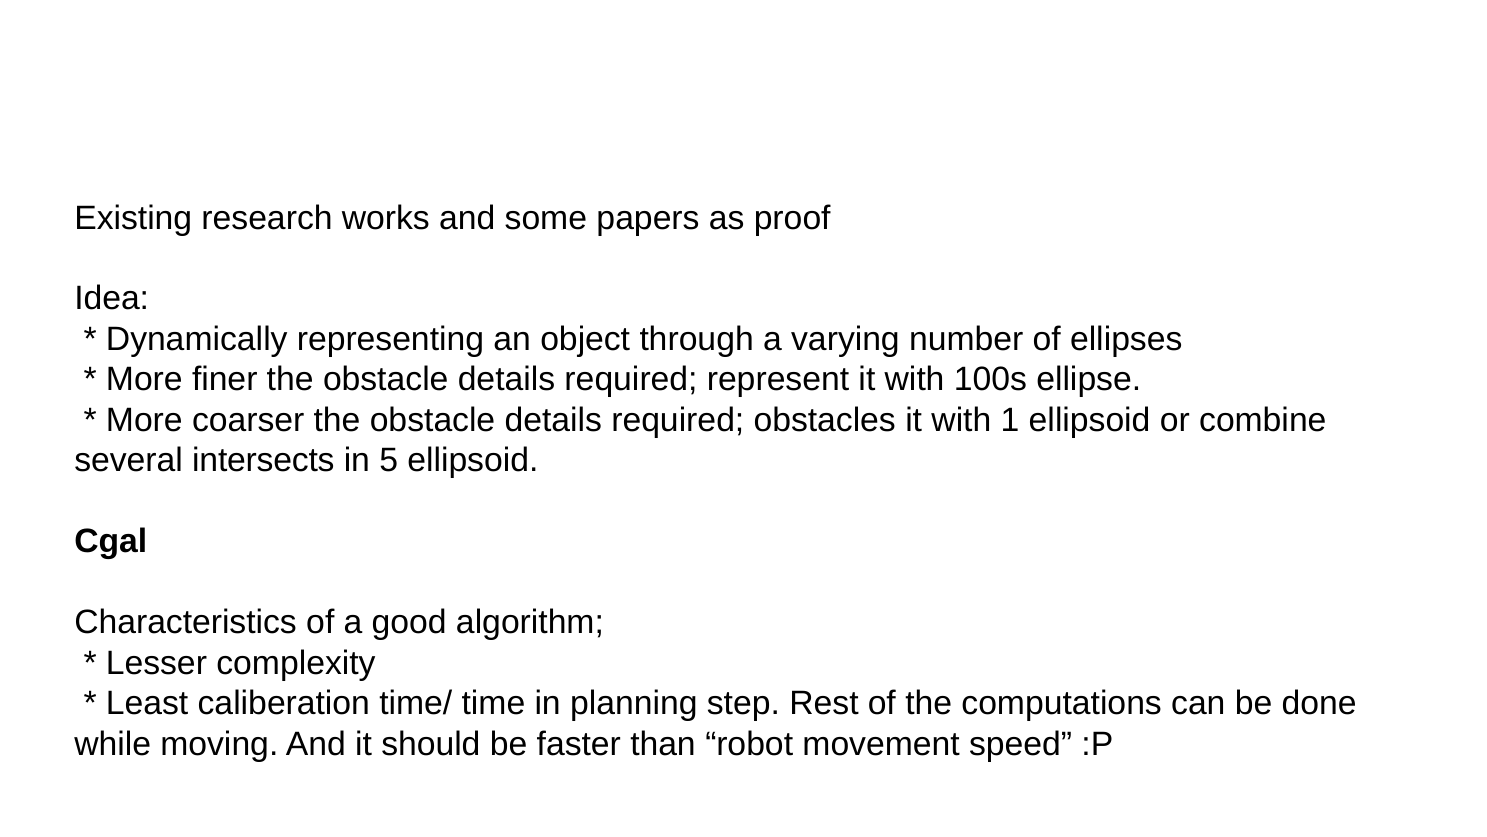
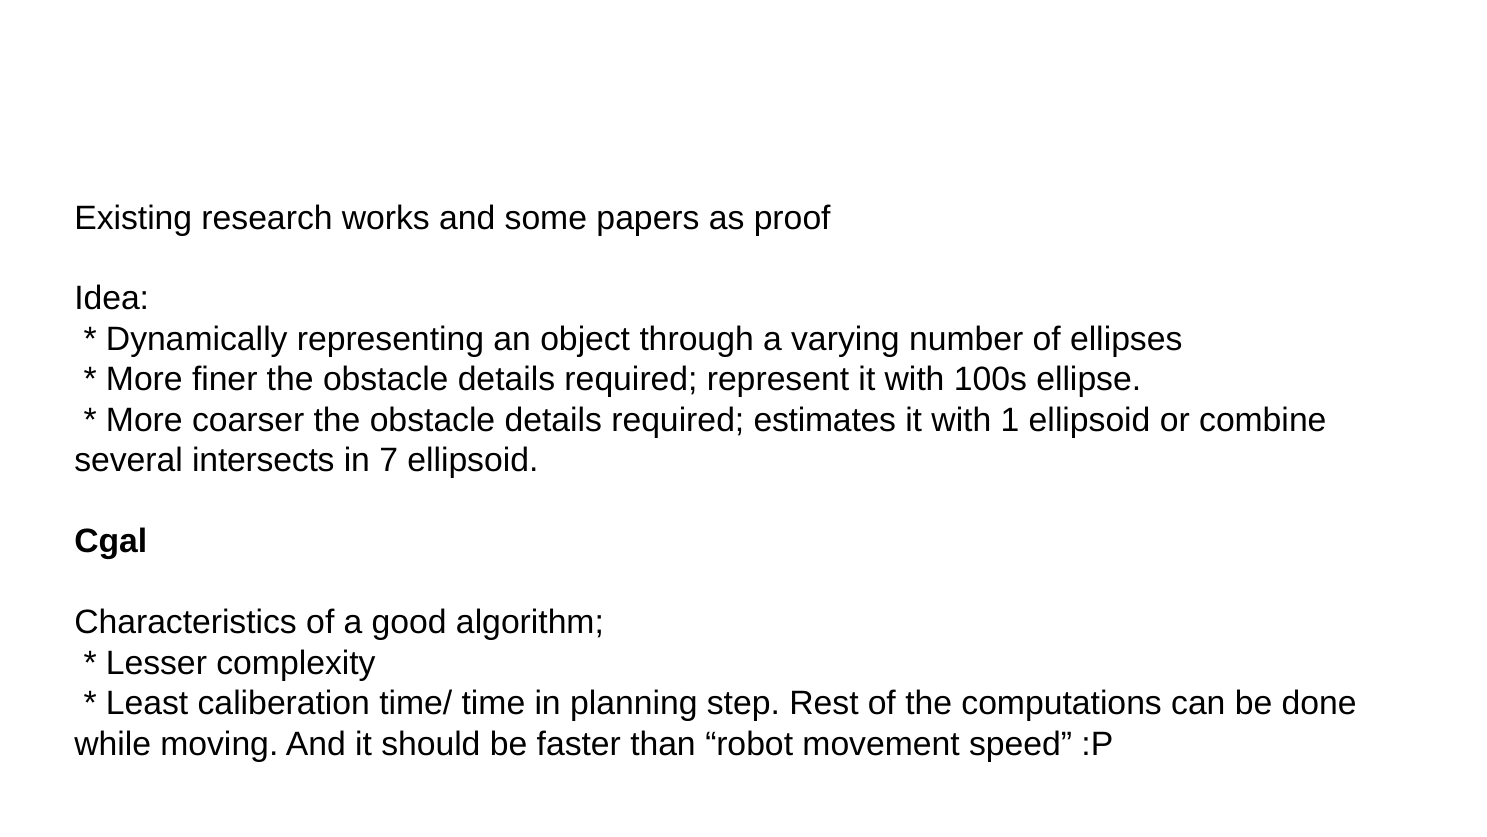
obstacles: obstacles -> estimates
5: 5 -> 7
